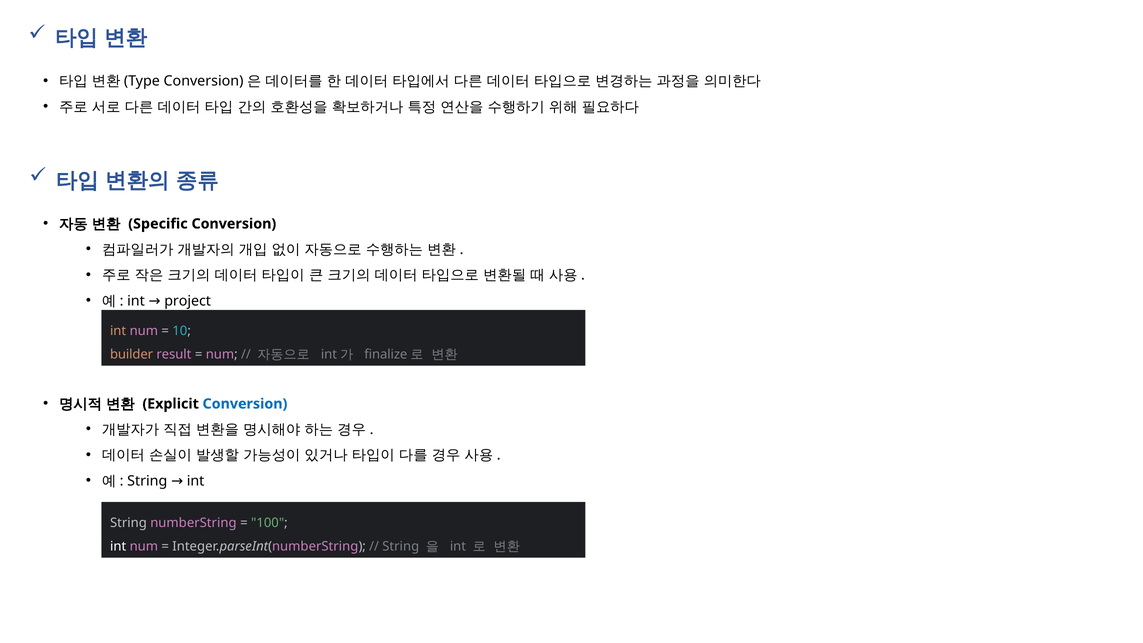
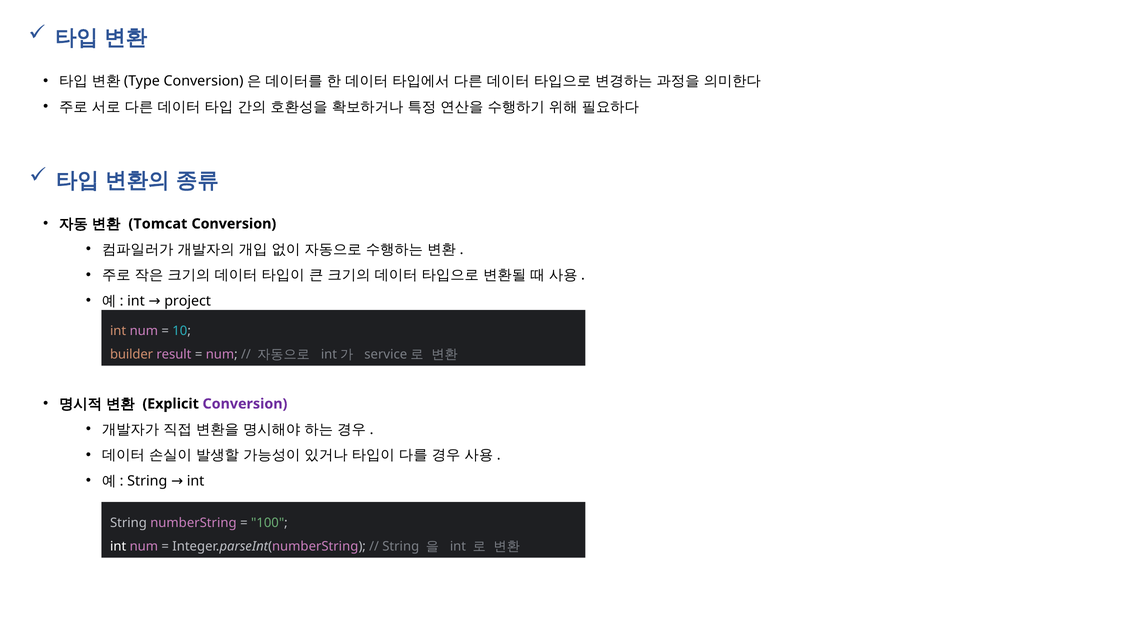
Specific: Specific -> Tomcat
finalize: finalize -> service
Conversion at (245, 404) colour: blue -> purple
